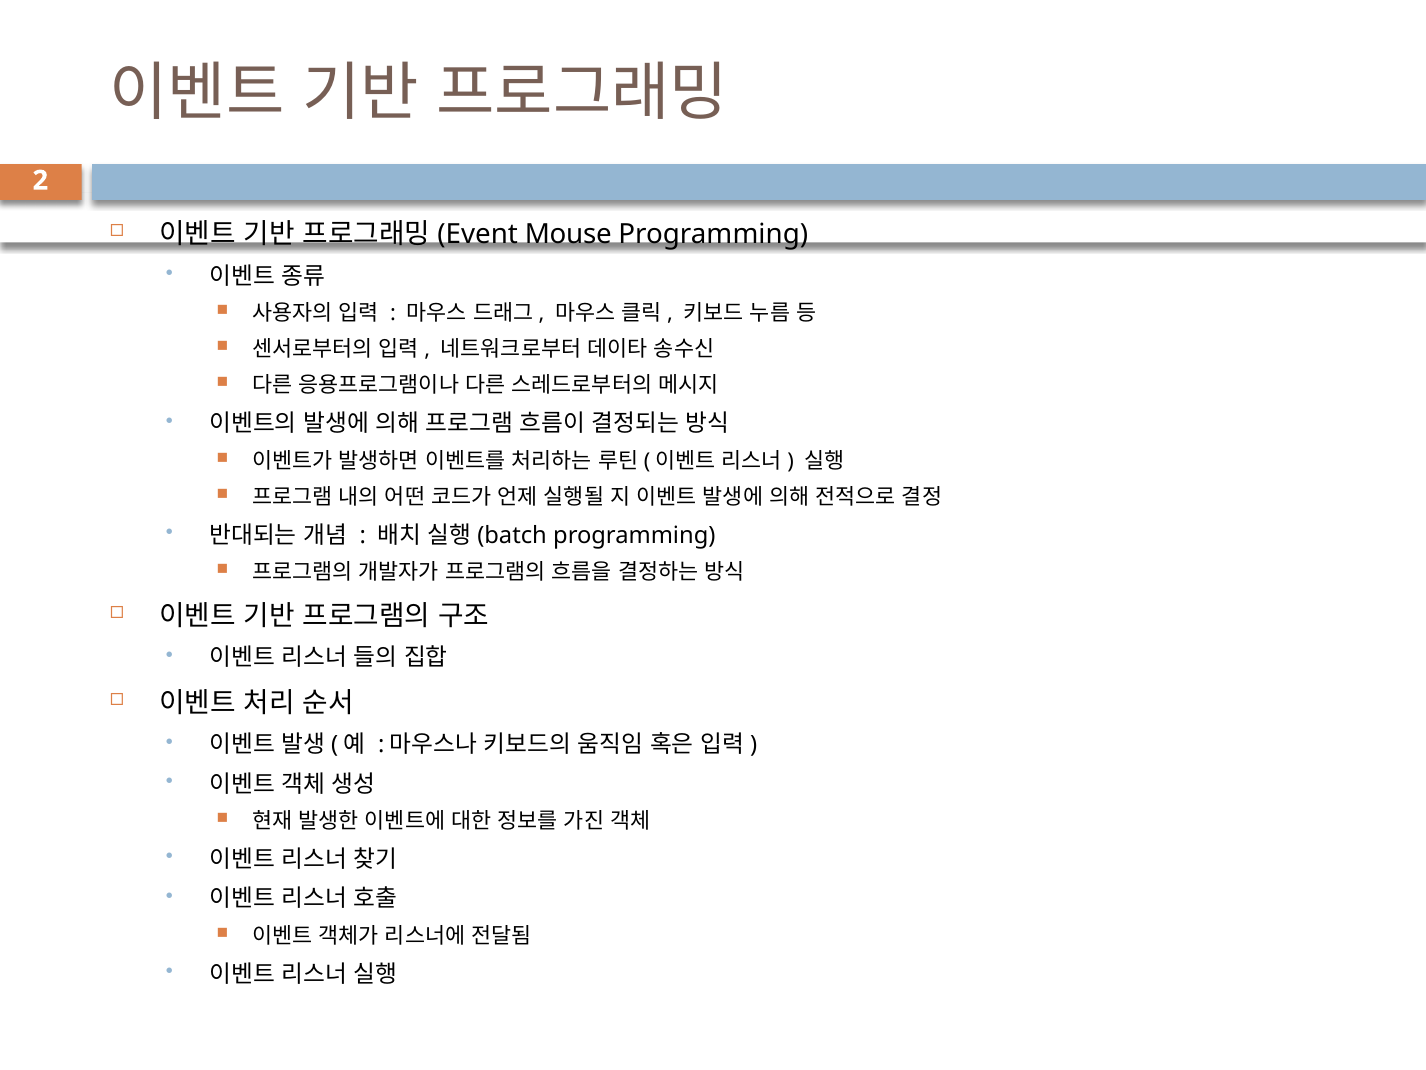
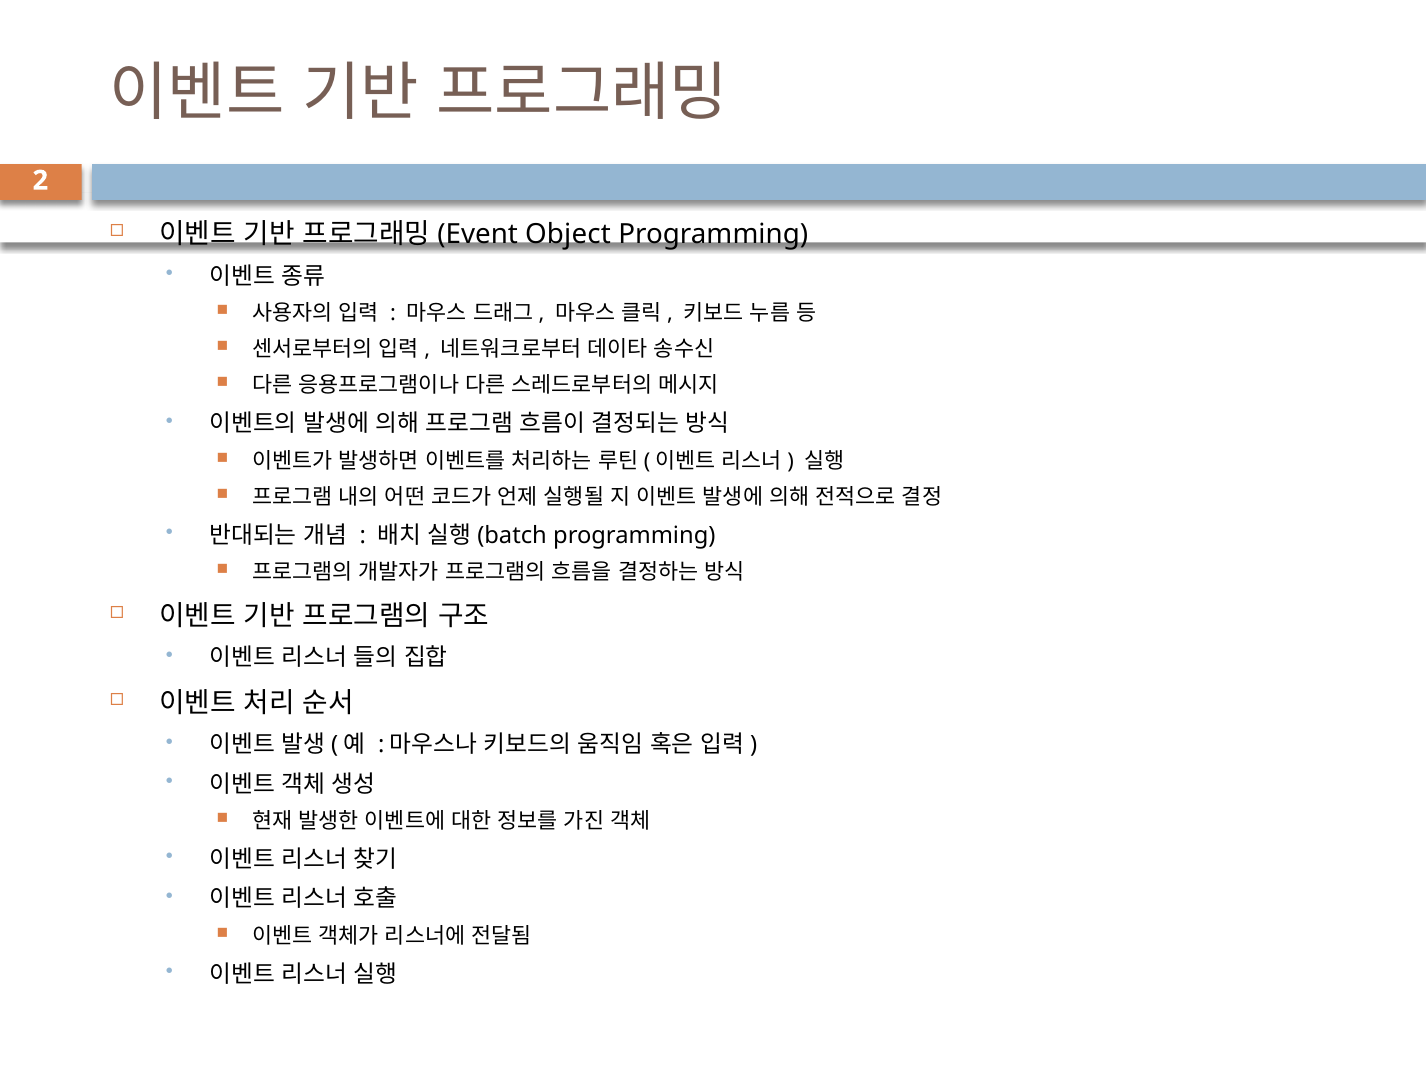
Mouse: Mouse -> Object
